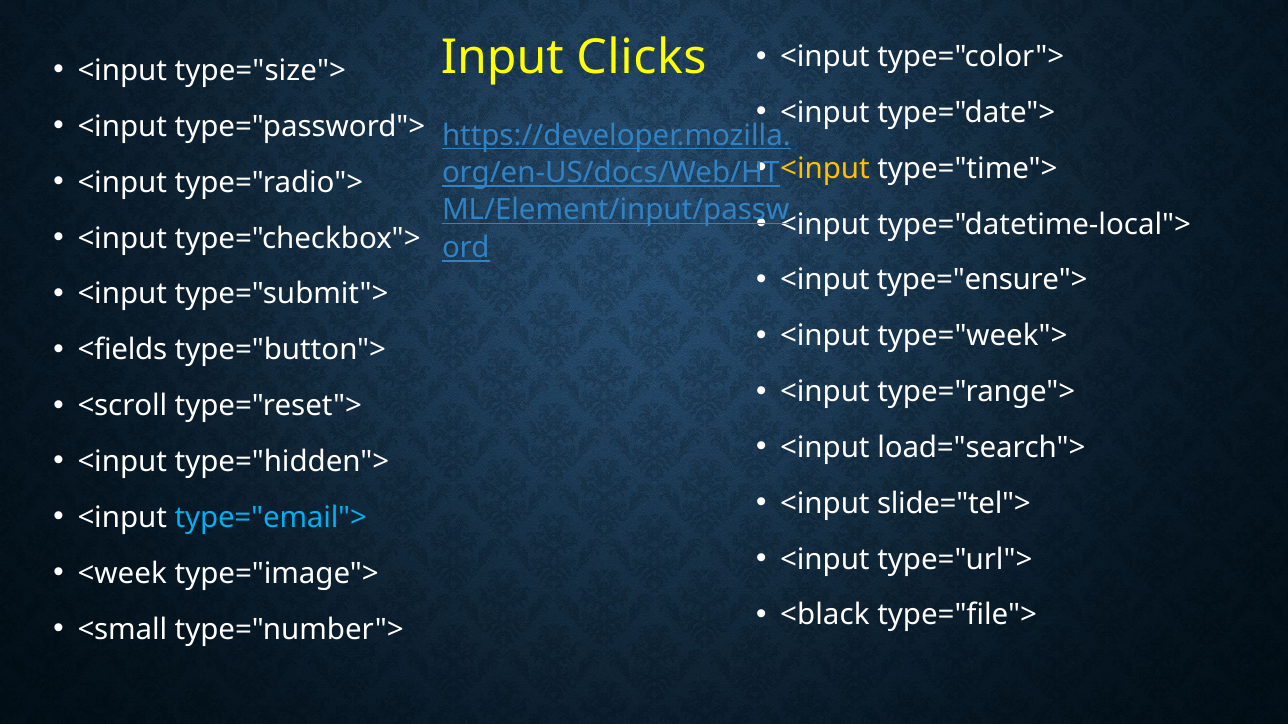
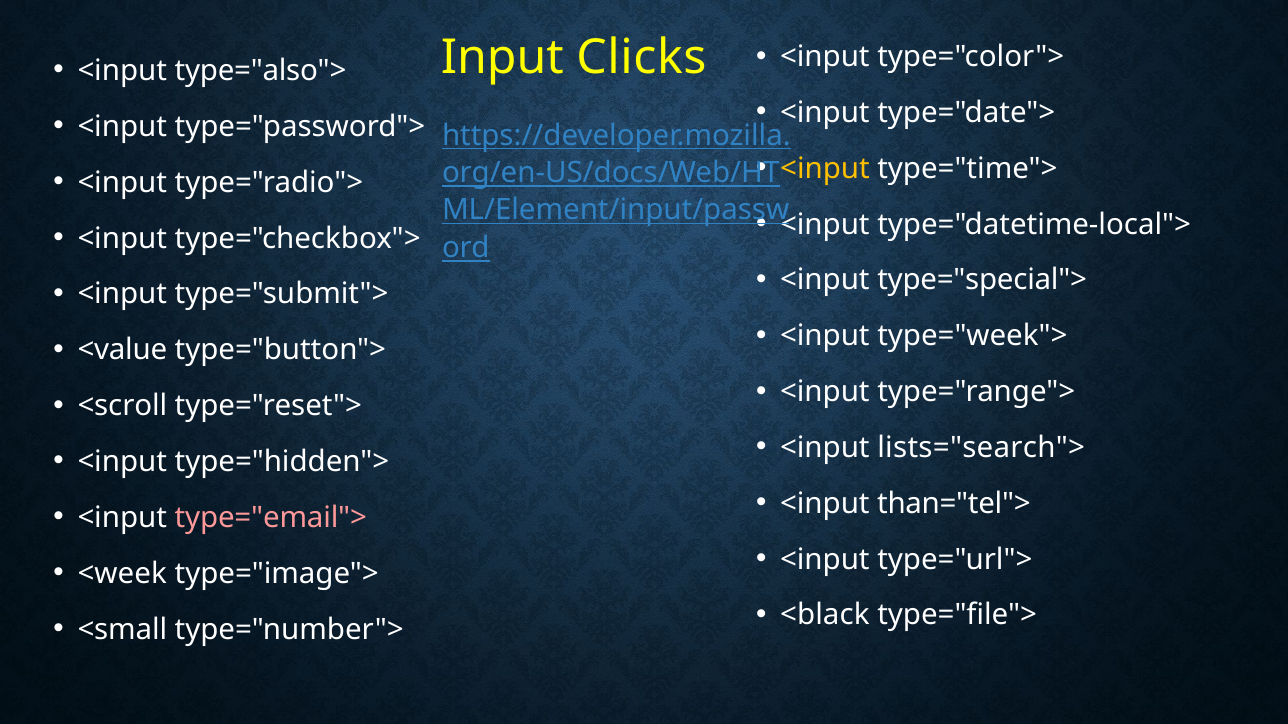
type="size">: type="size"> -> type="also">
type="ensure">: type="ensure"> -> type="special">
<fields: <fields -> <value
load="search">: load="search"> -> lists="search">
slide="tel">: slide="tel"> -> than="tel">
type="email"> colour: light blue -> pink
